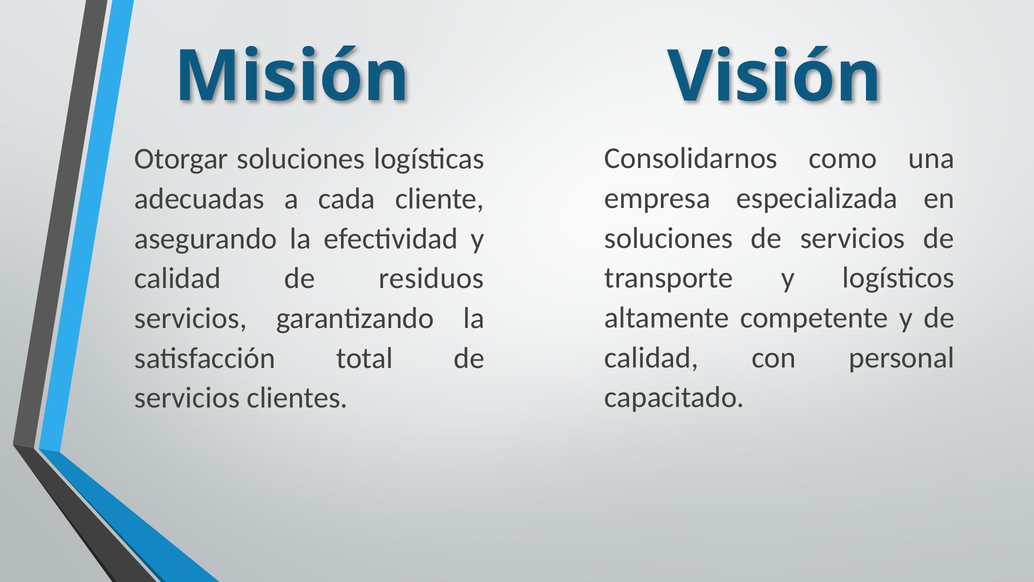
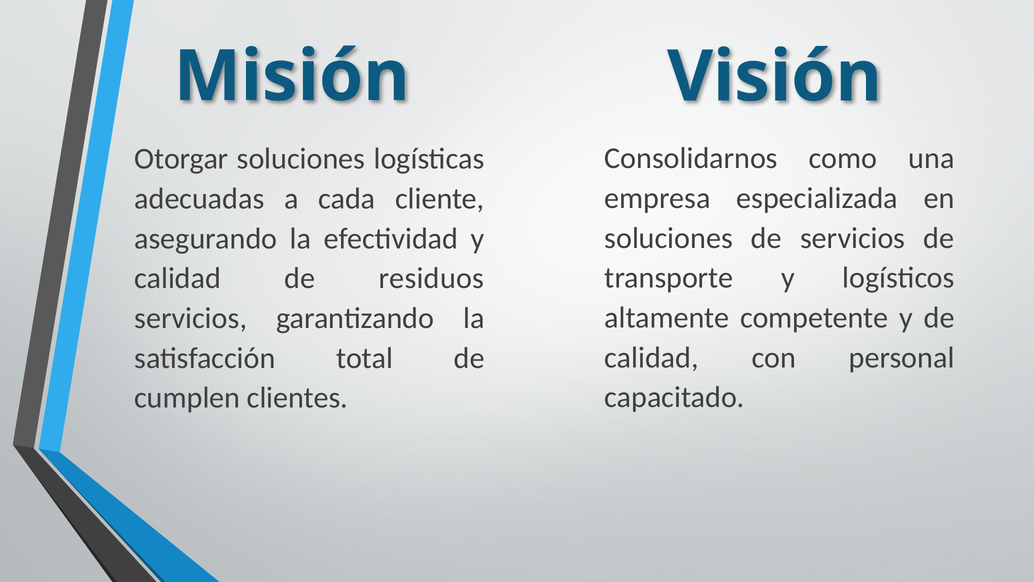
servicios at (187, 398): servicios -> cumplen
